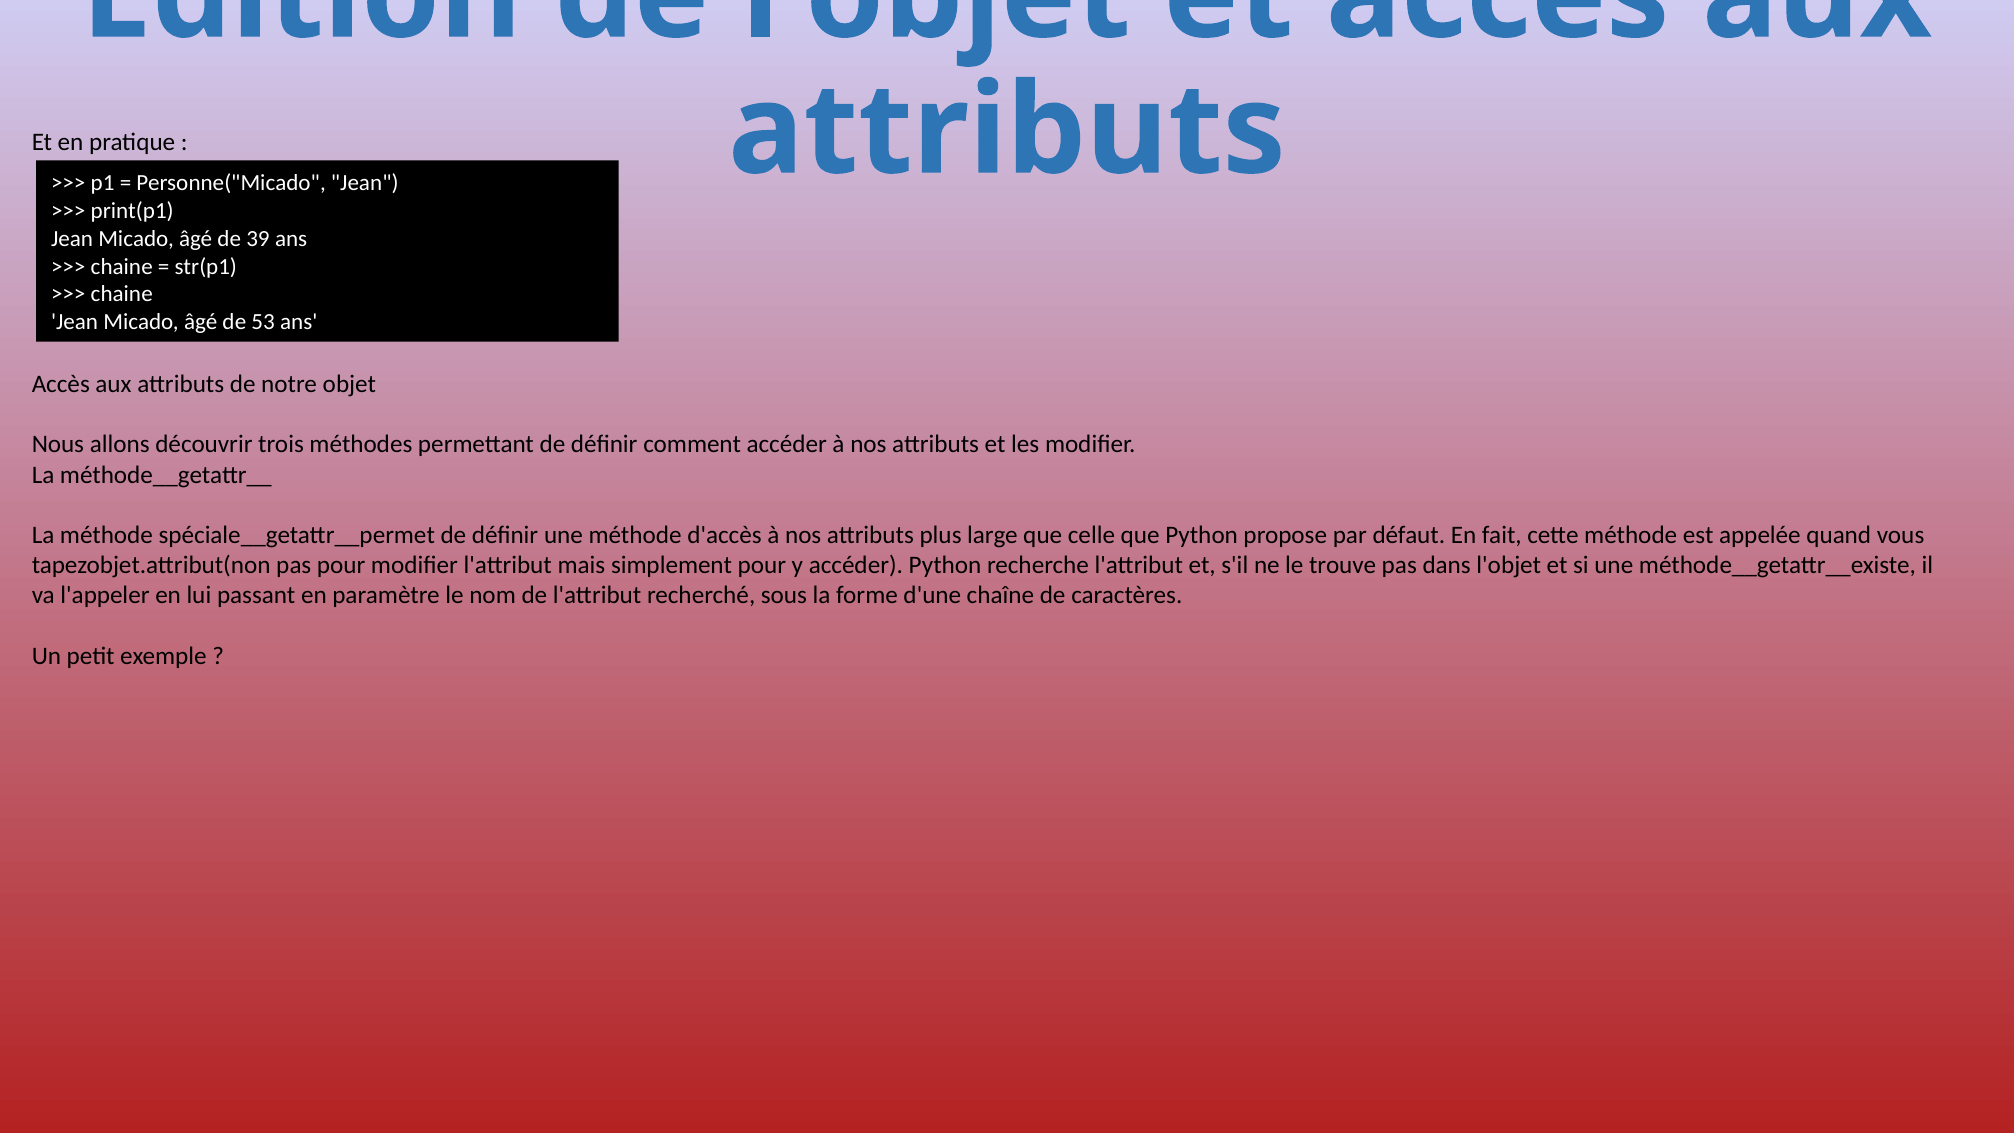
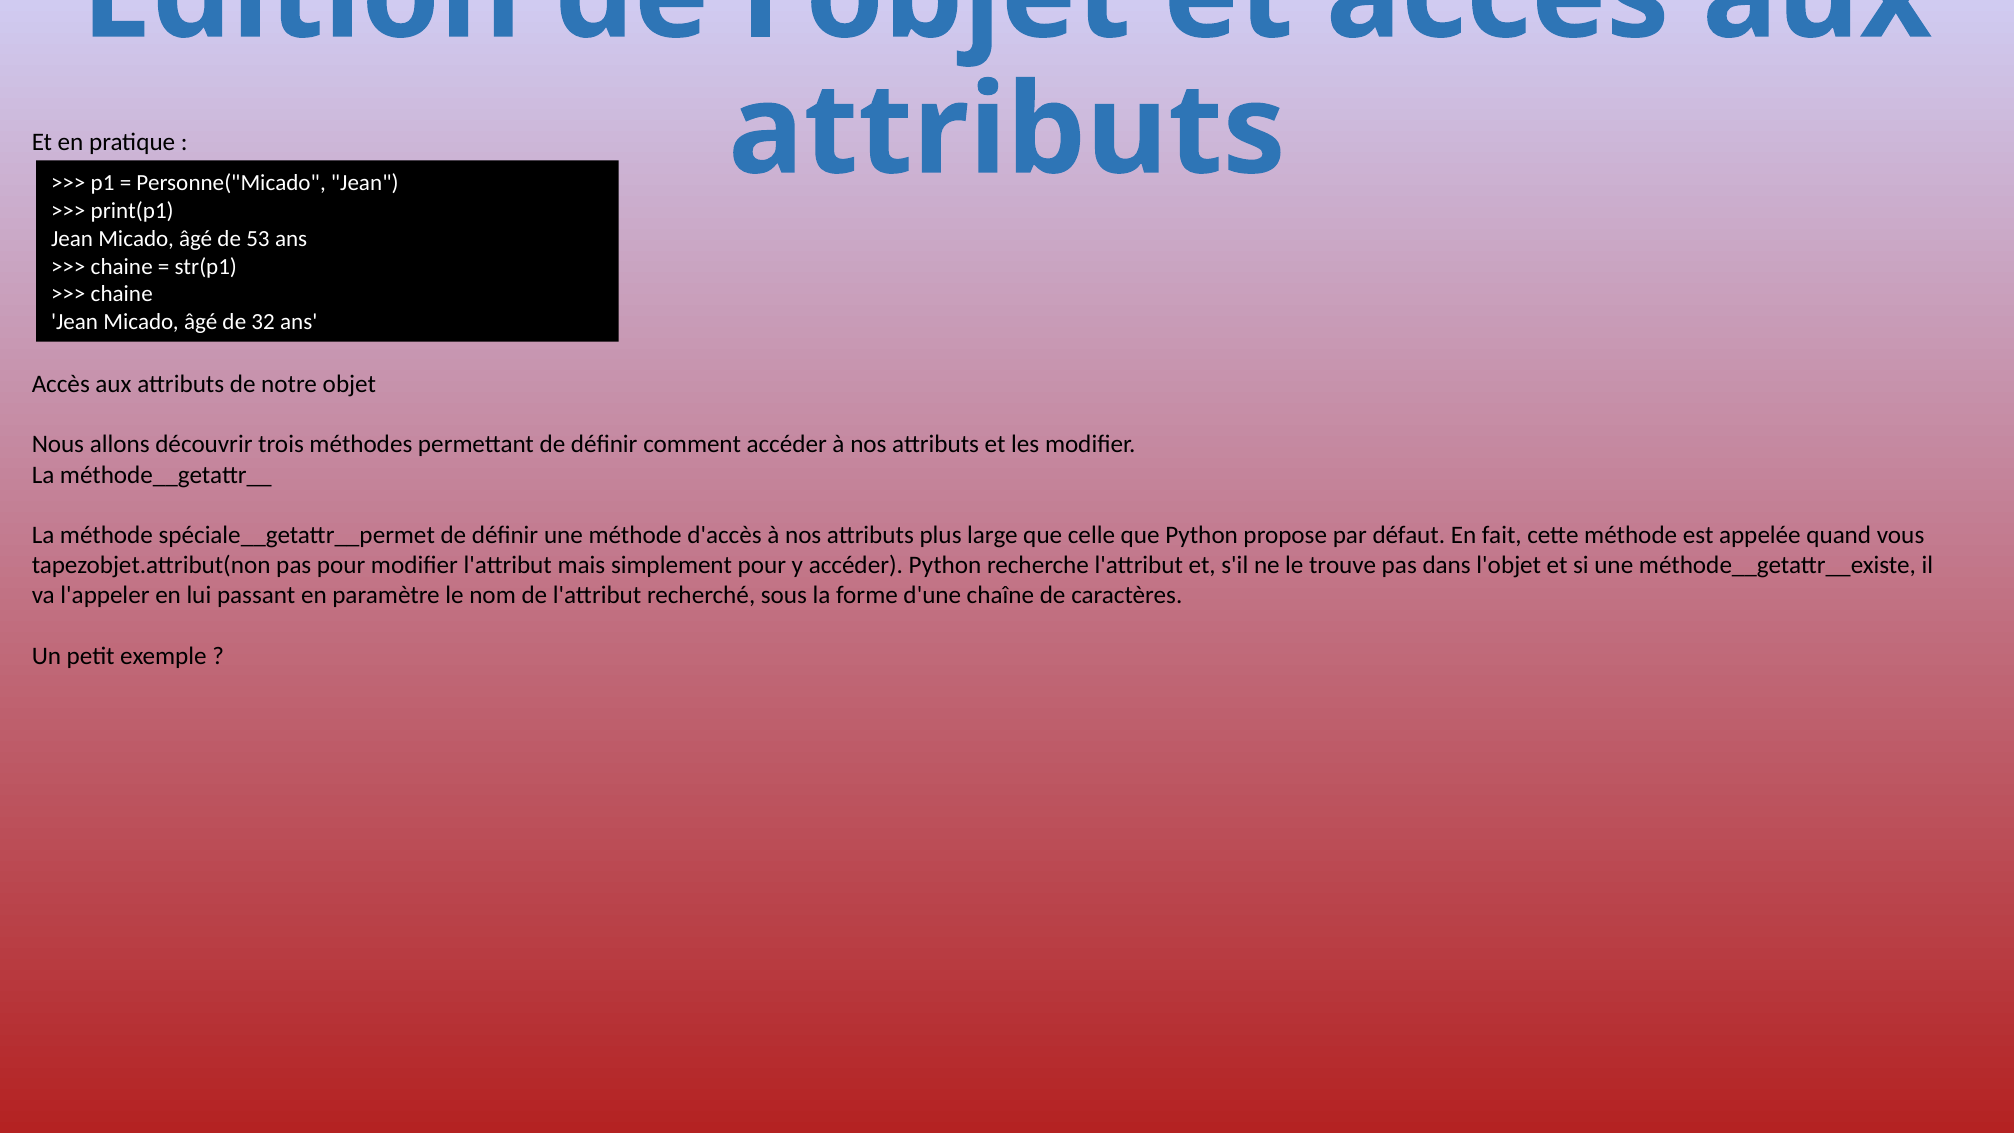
39: 39 -> 53
53: 53 -> 32
